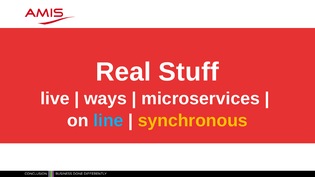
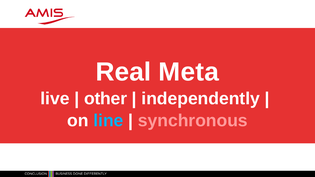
Stuff: Stuff -> Meta
ways: ways -> other
microservices: microservices -> independently
synchronous colour: yellow -> pink
